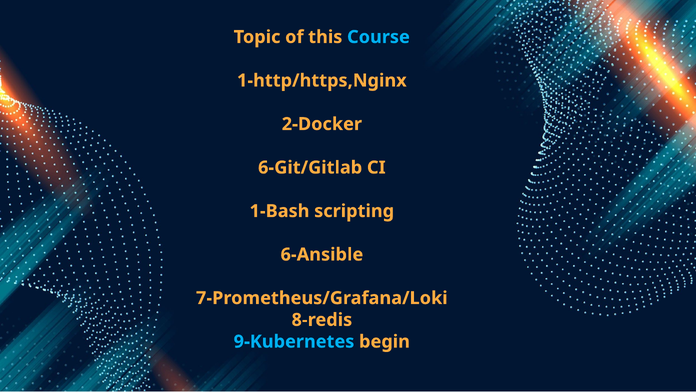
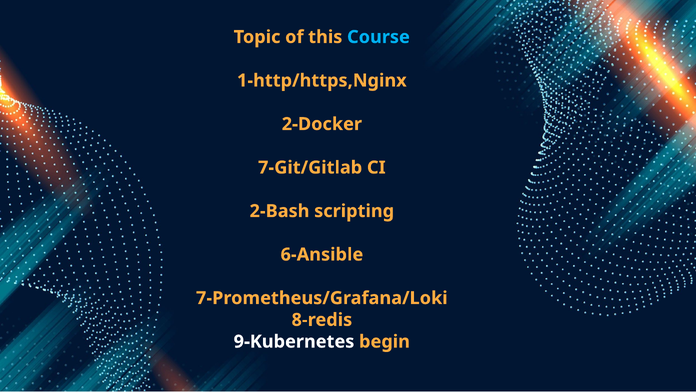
6-Git/Gitlab: 6-Git/Gitlab -> 7-Git/Gitlab
1-Bash: 1-Bash -> 2-Bash
9-Kubernetes colour: light blue -> white
